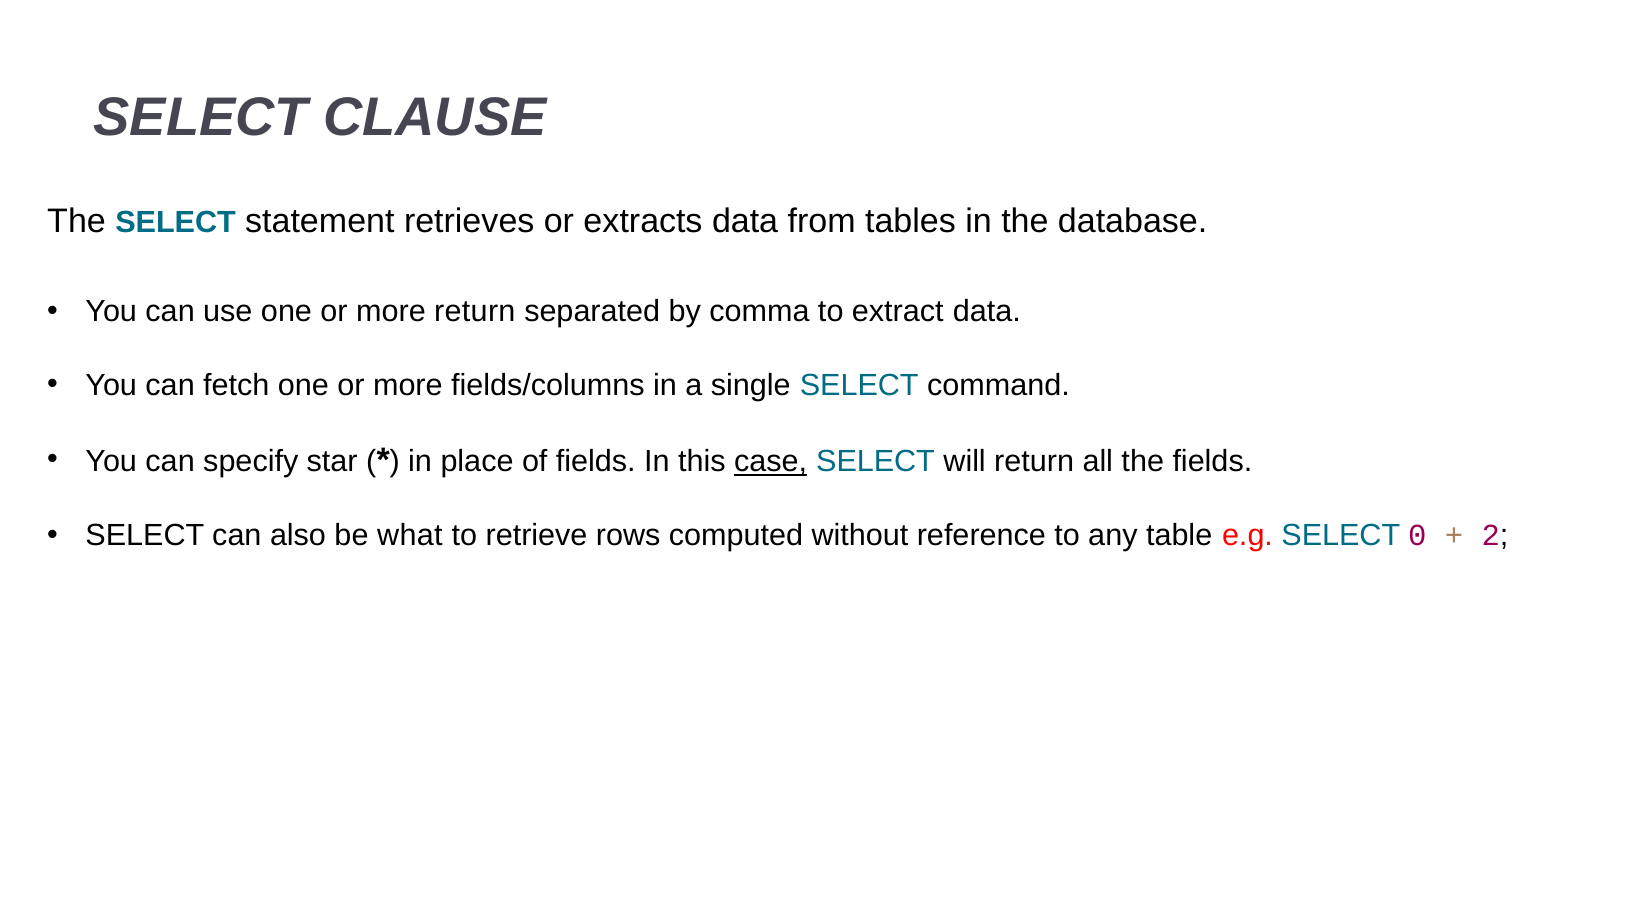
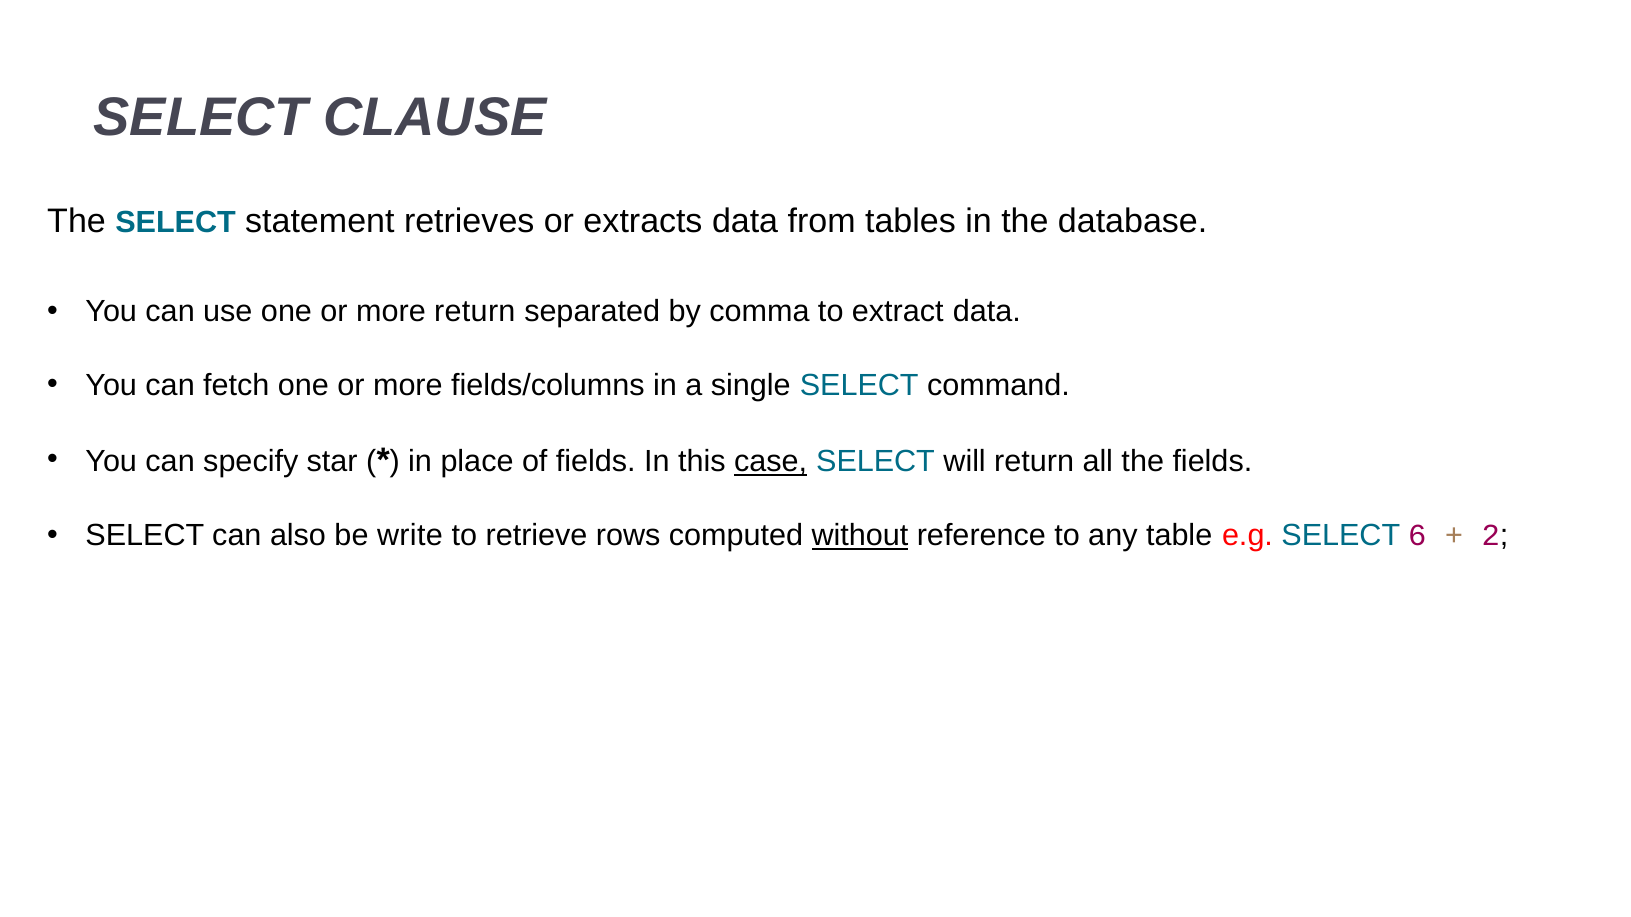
what: what -> write
without underline: none -> present
0: 0 -> 6
